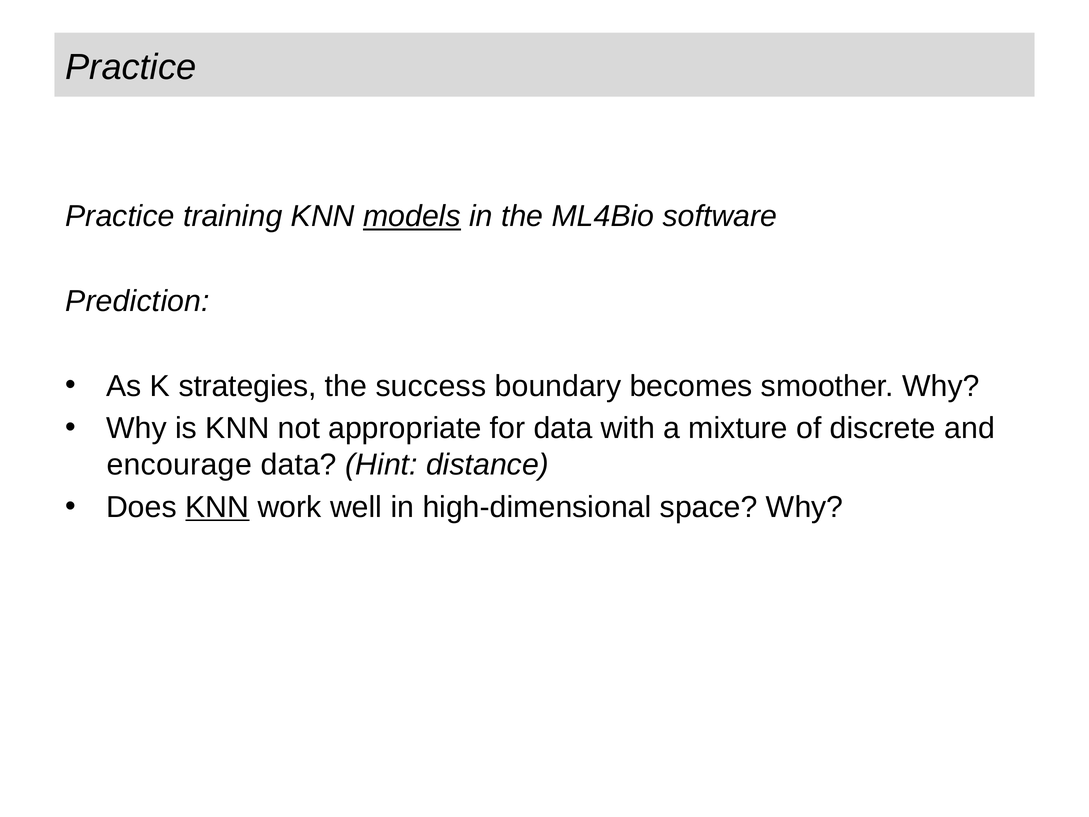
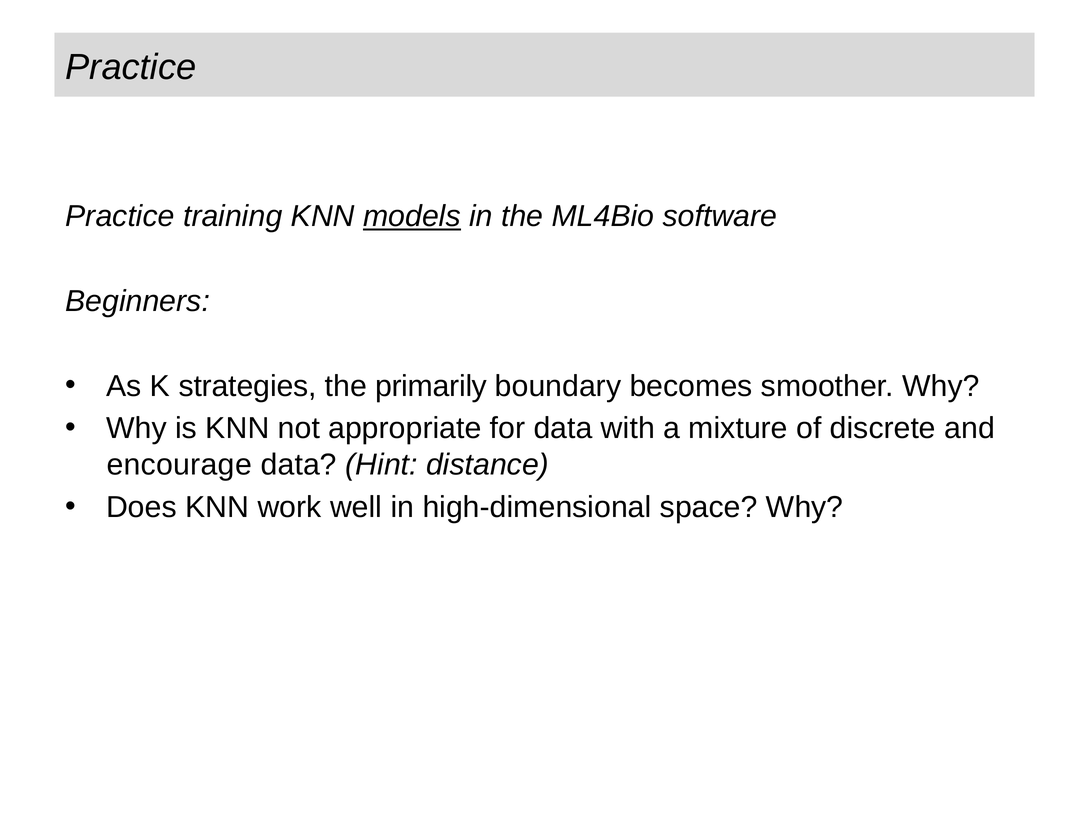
Prediction: Prediction -> Beginners
success: success -> primarily
KNN at (217, 507) underline: present -> none
